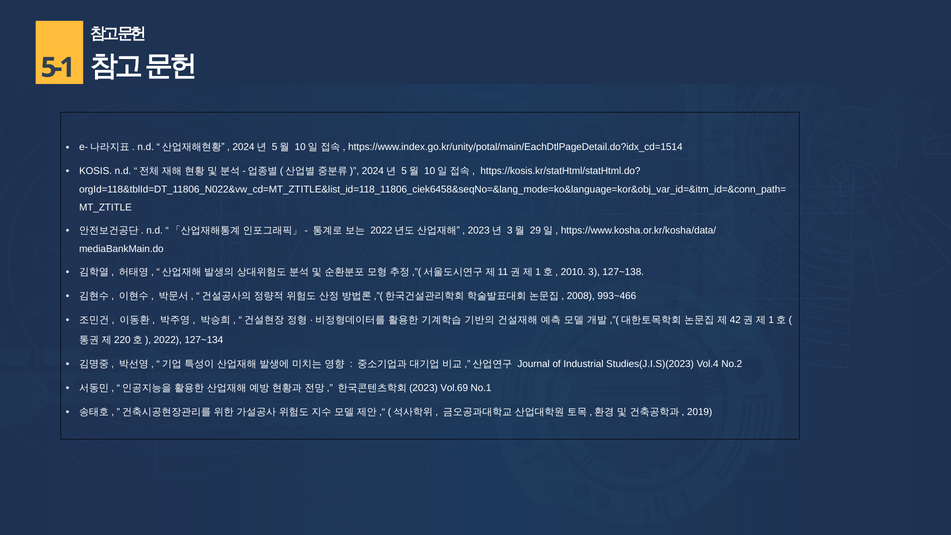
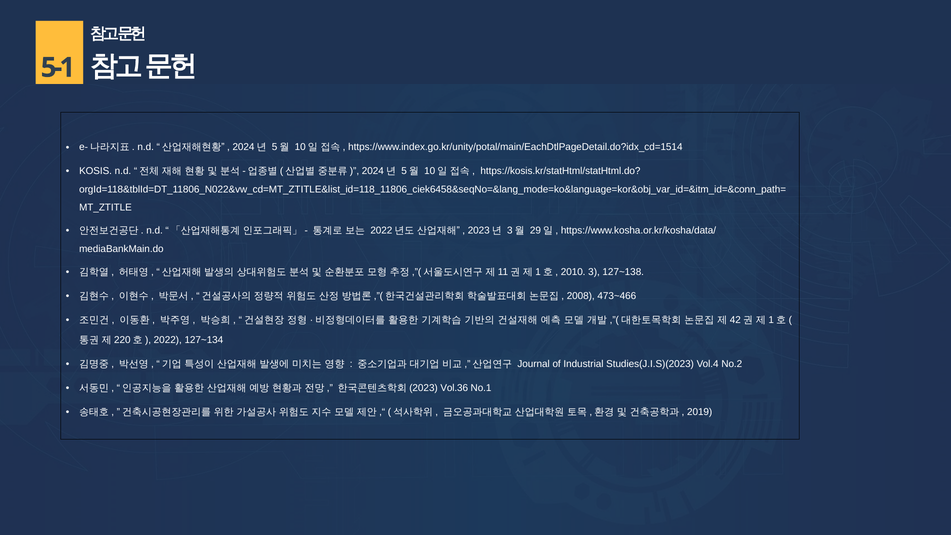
993~466: 993~466 -> 473~466
Vol.69: Vol.69 -> Vol.36
